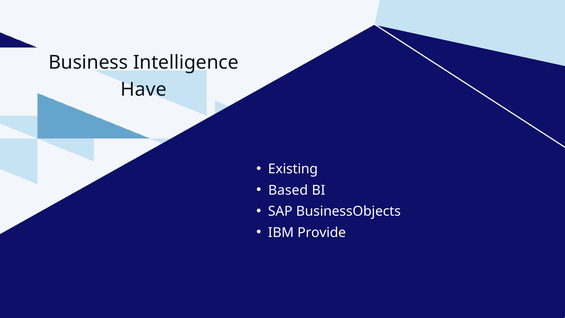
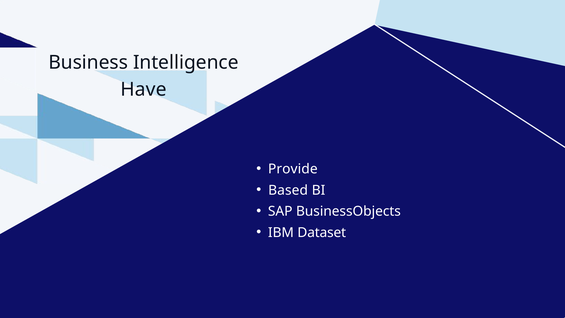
Existing: Existing -> Provide
Provide: Provide -> Dataset
